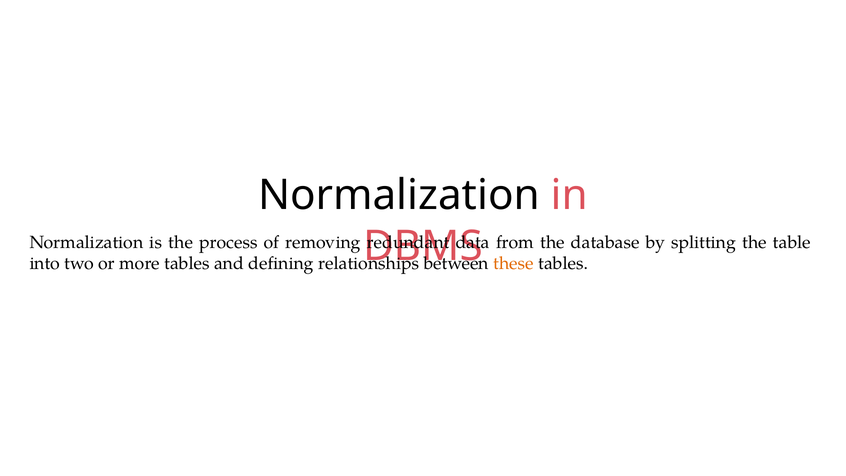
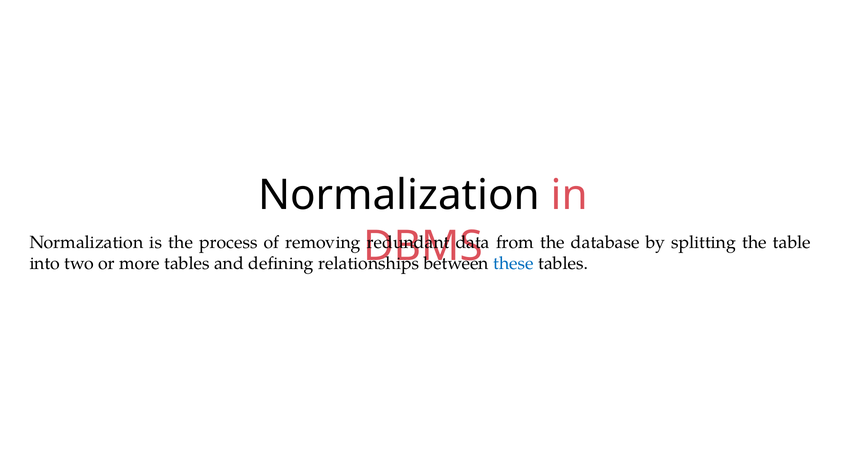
these colour: orange -> blue
